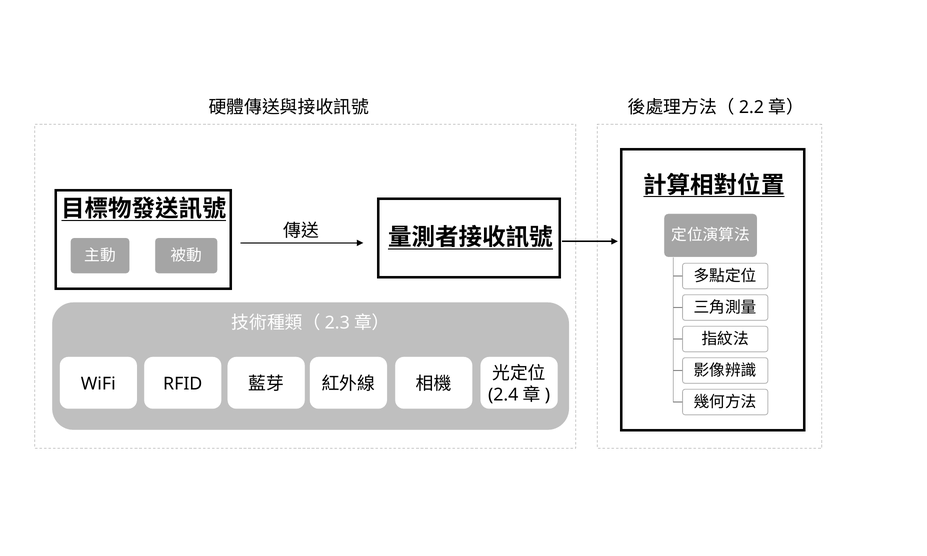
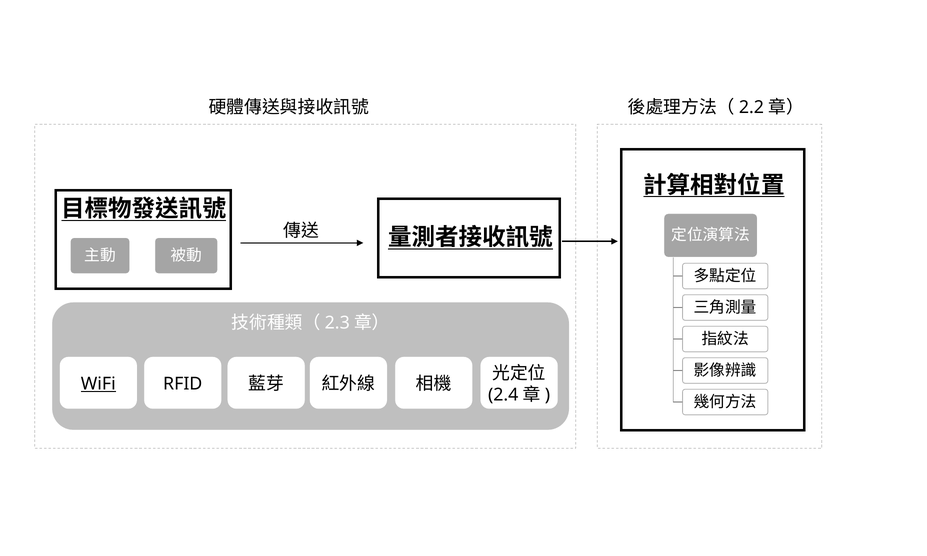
WiFi underline: none -> present
